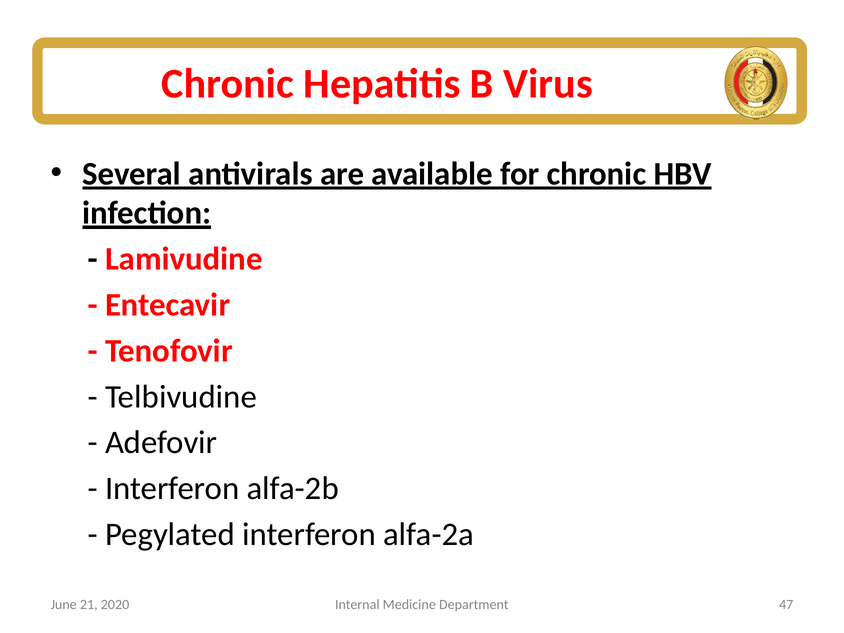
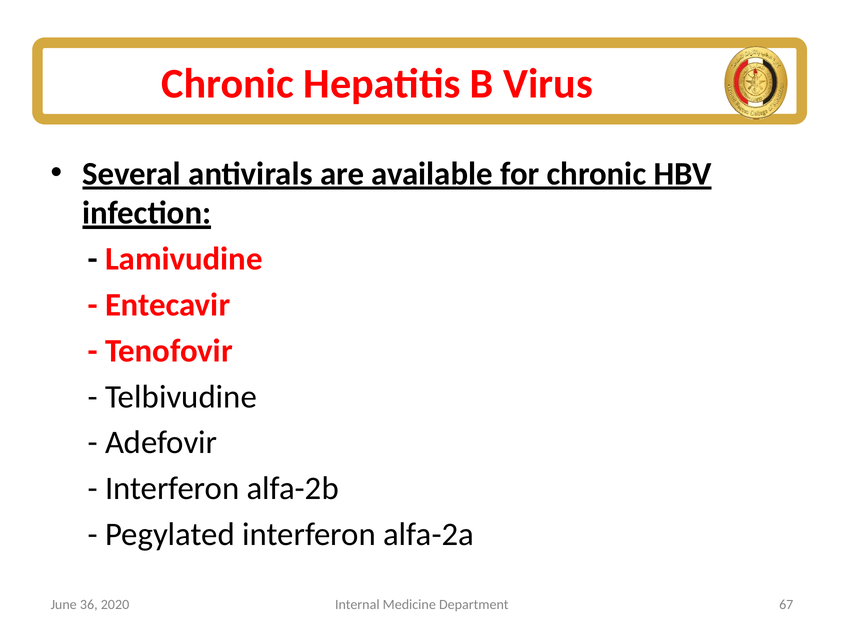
21: 21 -> 36
47: 47 -> 67
